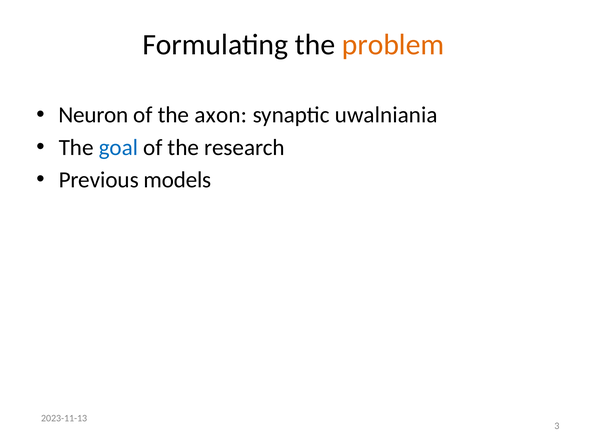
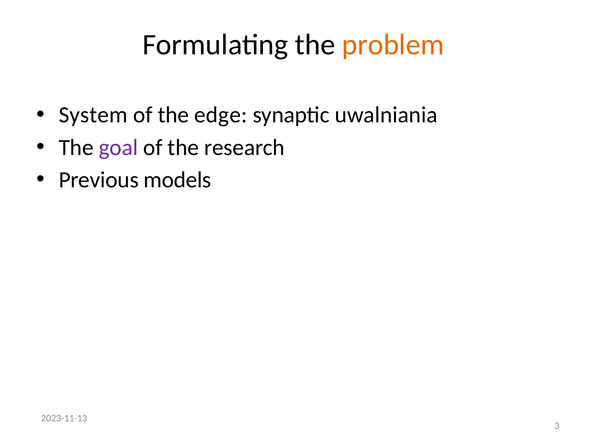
Neuron: Neuron -> System
axon: axon -> edge
goal colour: blue -> purple
